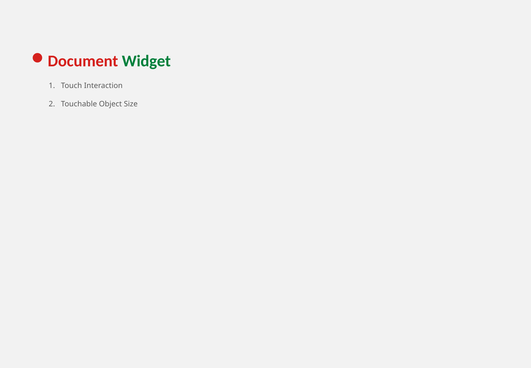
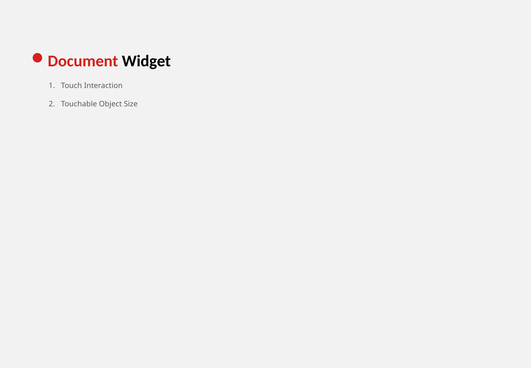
Widget colour: green -> black
